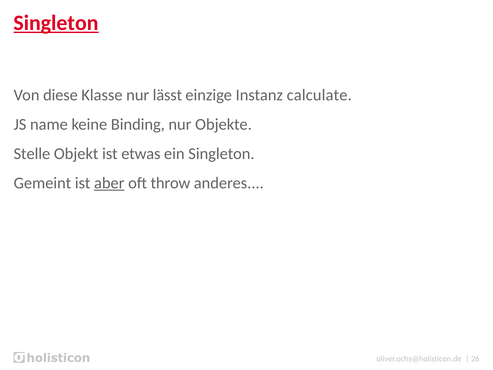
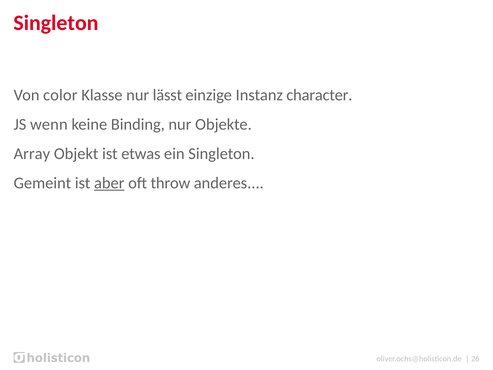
Singleton at (56, 23) underline: present -> none
diese: diese -> color
calculate: calculate -> character
name: name -> wenn
Stelle: Stelle -> Array
